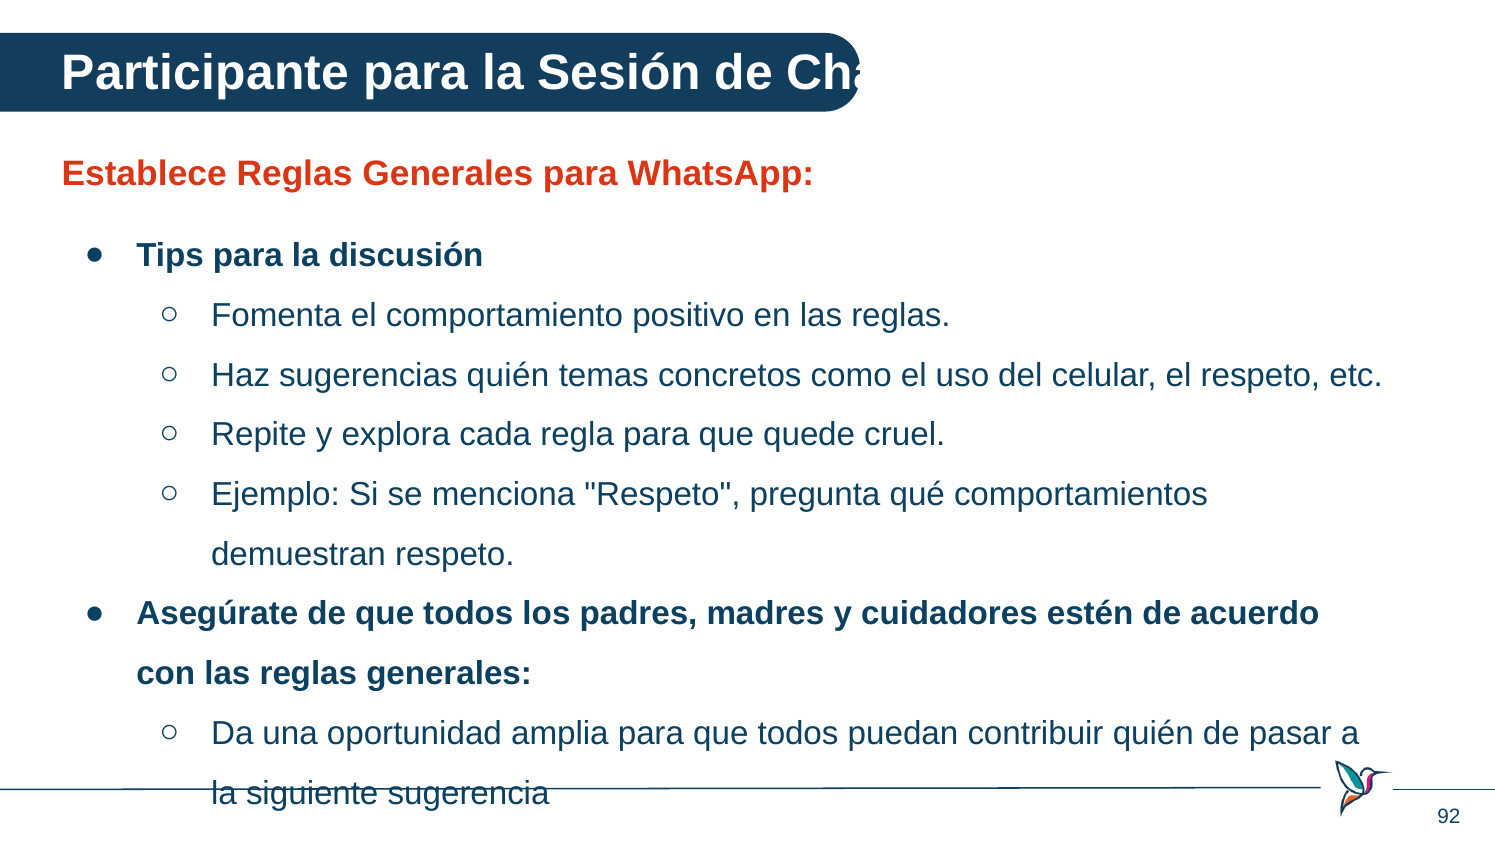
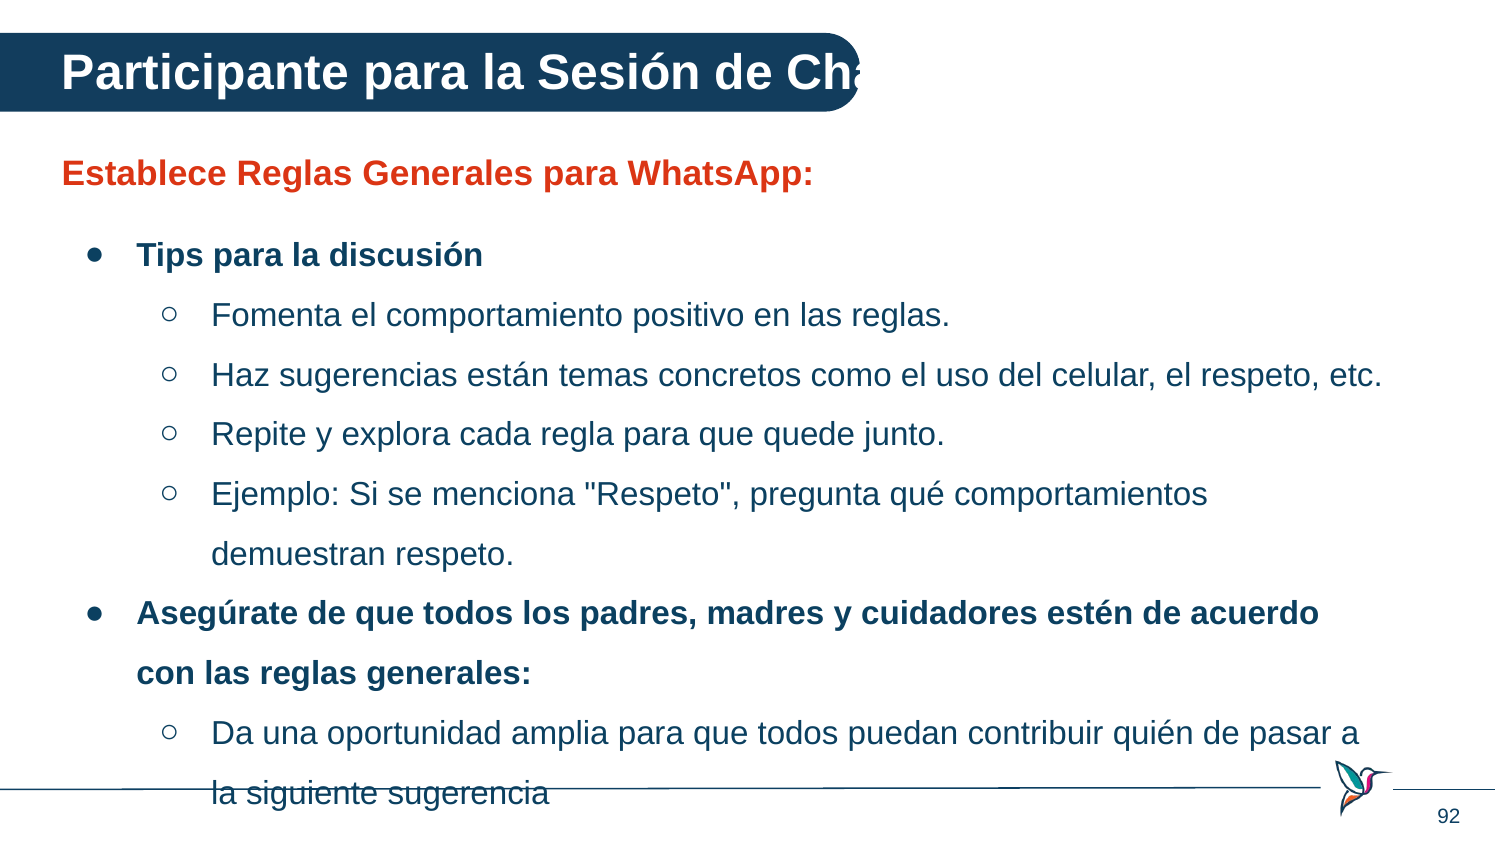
sugerencias quién: quién -> están
cruel: cruel -> junto
